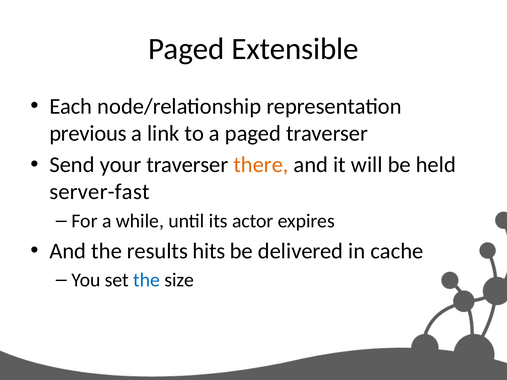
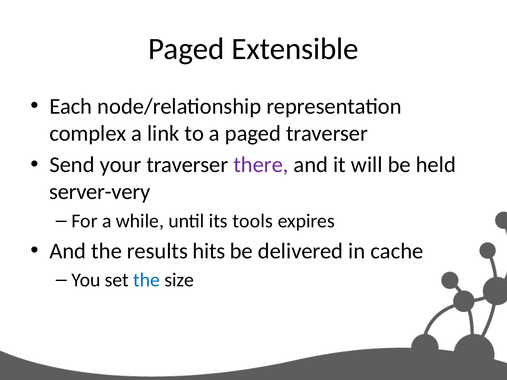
previous: previous -> complex
there colour: orange -> purple
server-fast: server-fast -> server-very
actor: actor -> tools
